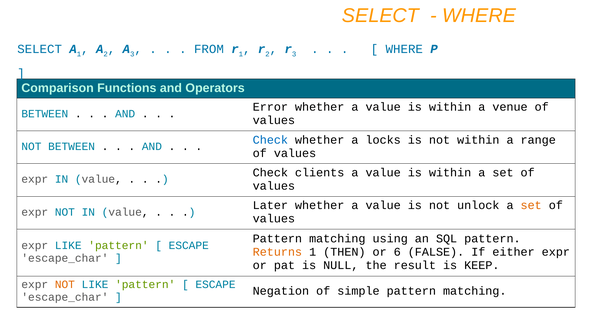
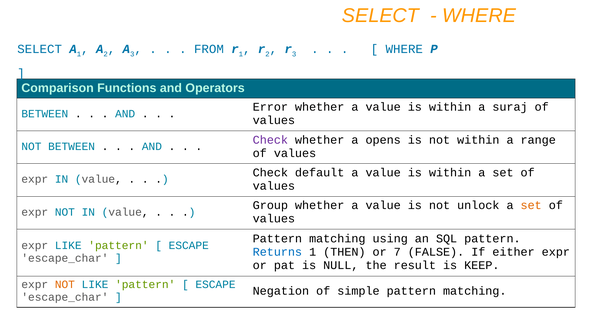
venue: venue -> suraj
Check at (270, 140) colour: blue -> purple
locks: locks -> opens
clients: clients -> default
Later: Later -> Group
Returns colour: orange -> blue
6: 6 -> 7
